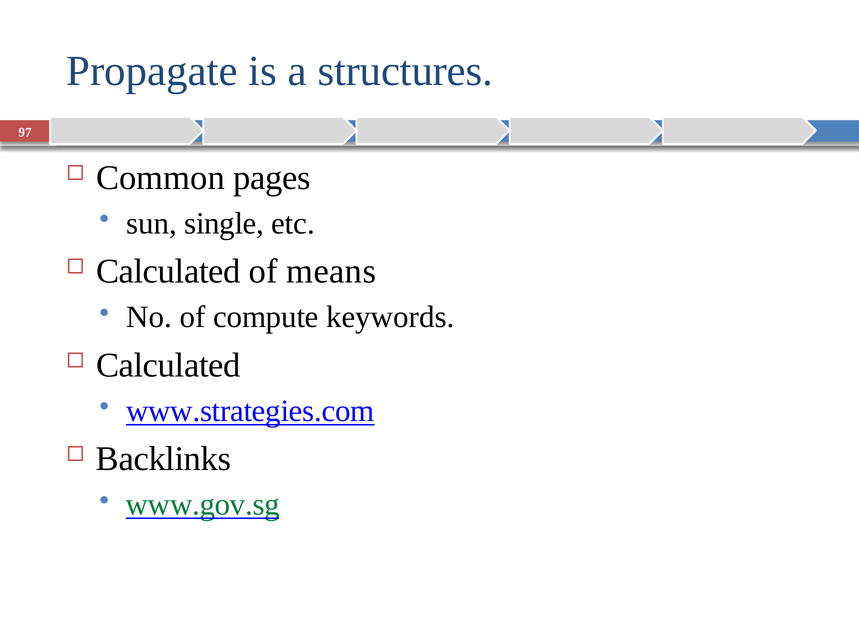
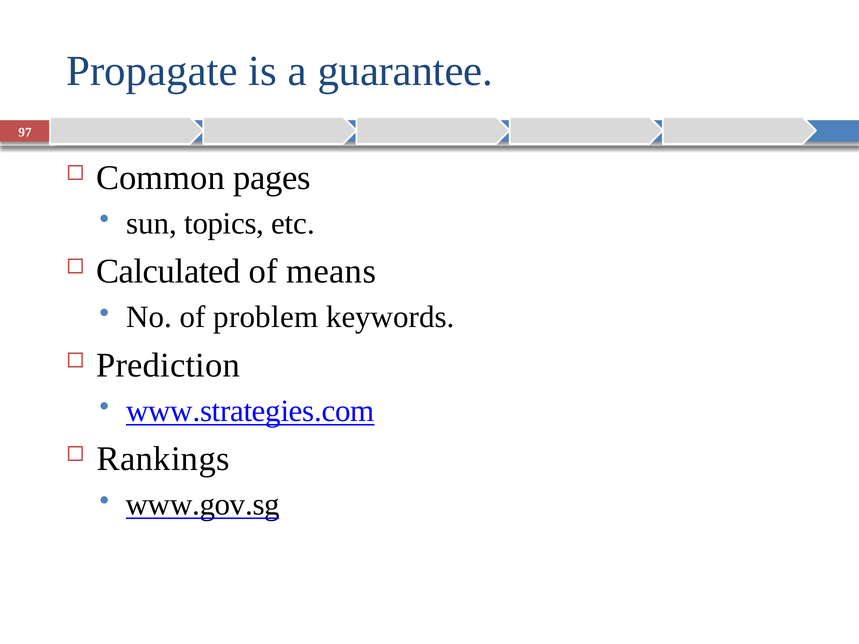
structures: structures -> guarantee
single: single -> topics
compute: compute -> problem
Calculated at (168, 365): Calculated -> Prediction
Backlinks: Backlinks -> Rankings
www.gov.sg colour: green -> black
